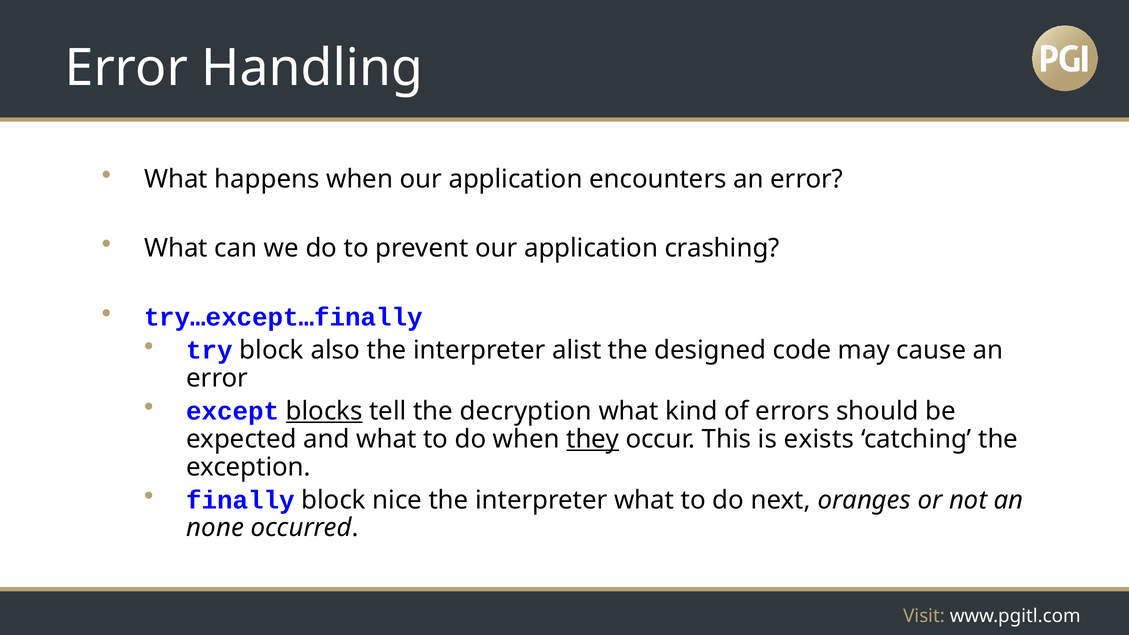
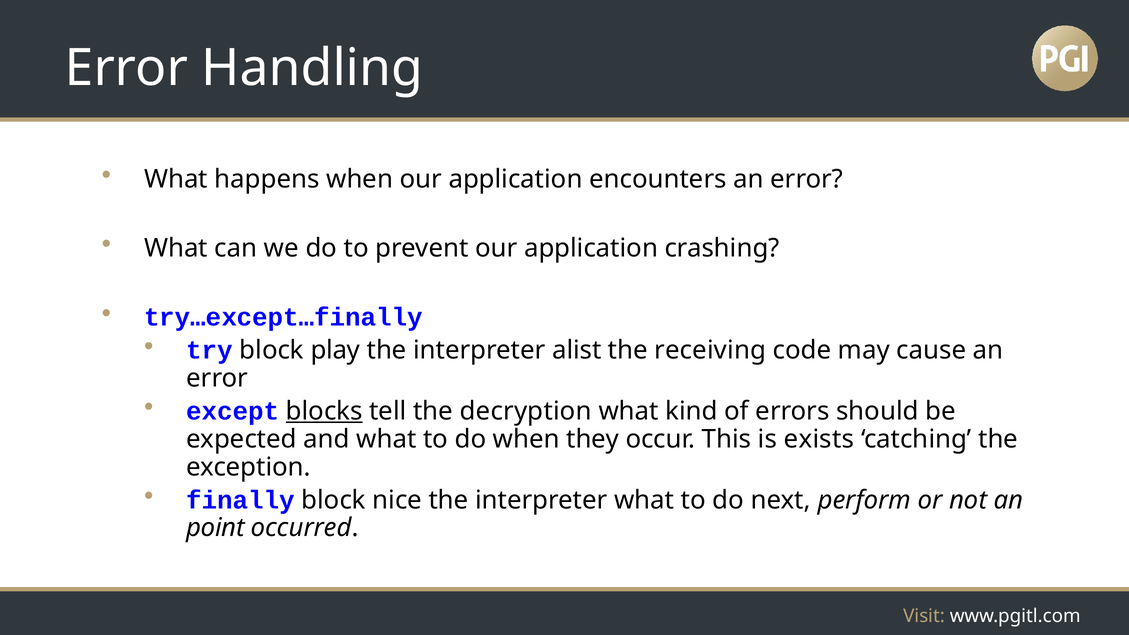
also: also -> play
designed: designed -> receiving
they underline: present -> none
oranges: oranges -> perform
none: none -> point
